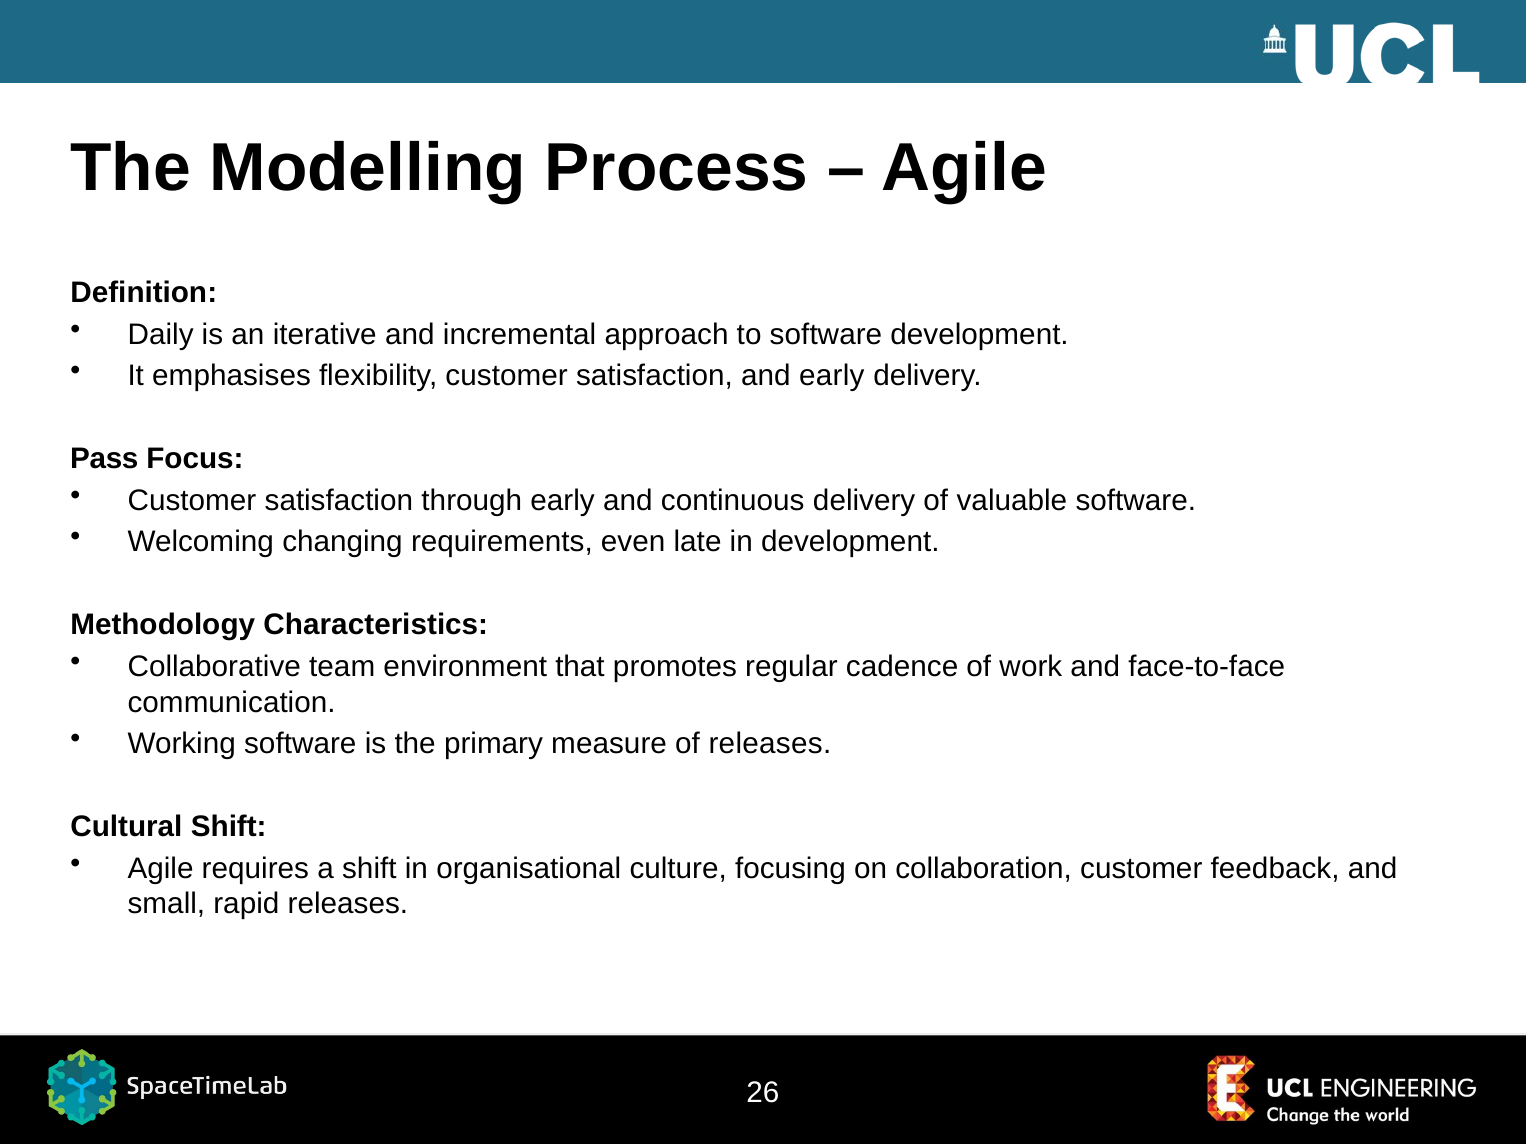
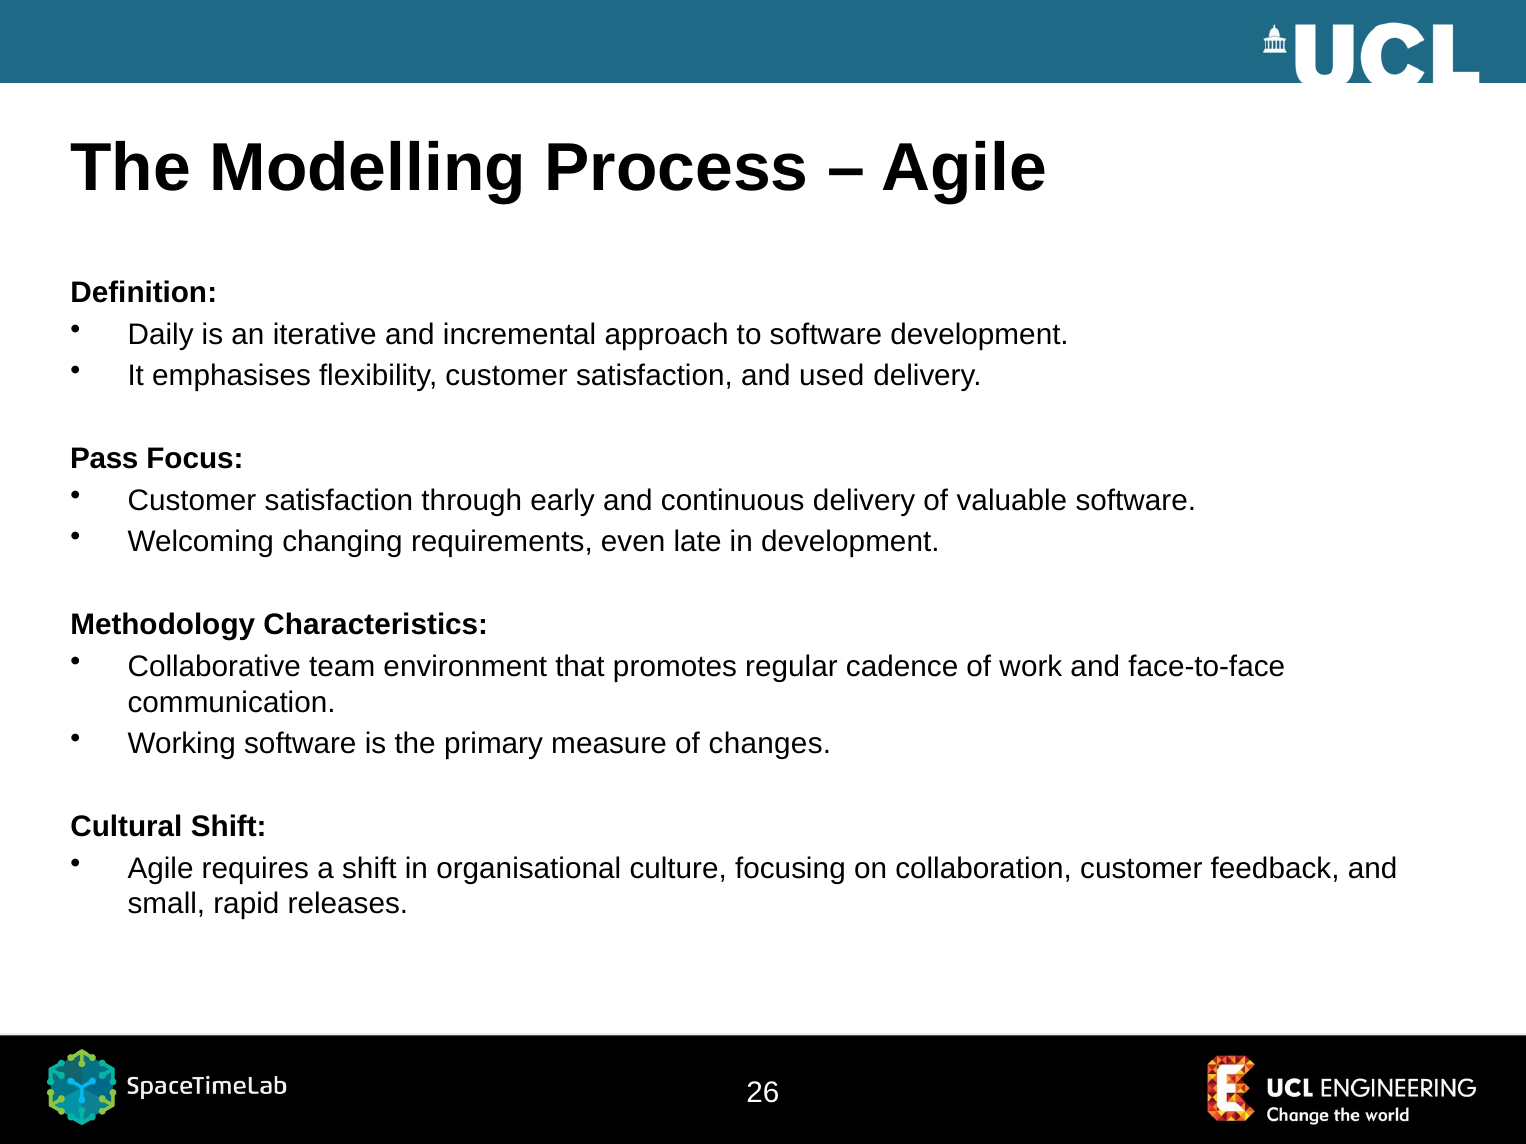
and early: early -> used
of releases: releases -> changes
